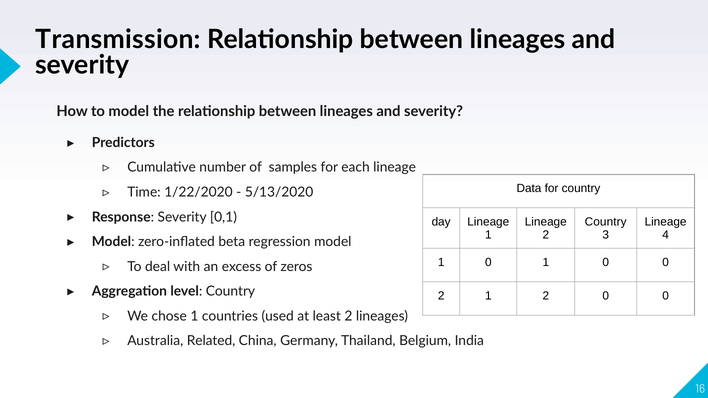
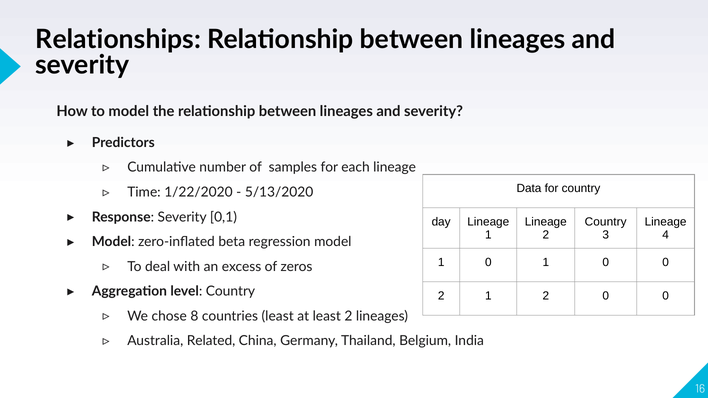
Transmission: Transmission -> Relationships
chose 1: 1 -> 8
countries used: used -> least
